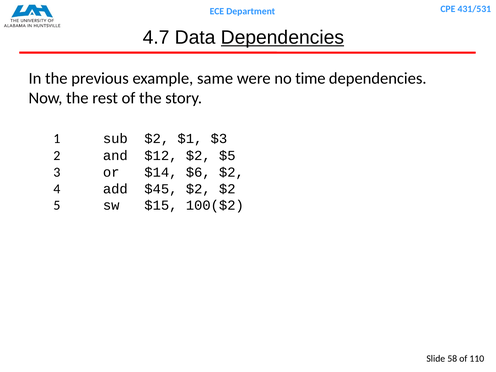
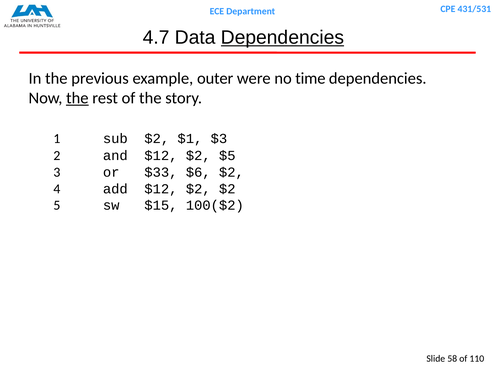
same: same -> outer
the at (77, 98) underline: none -> present
$14: $14 -> $33
add $45: $45 -> $12
